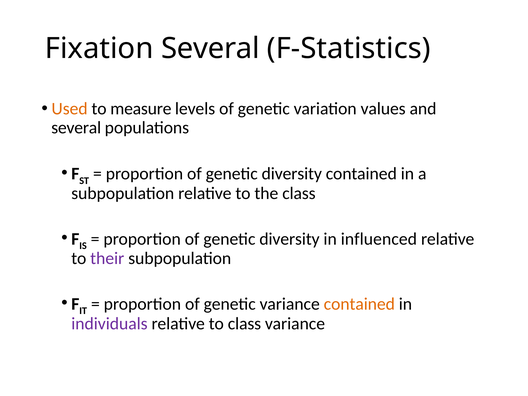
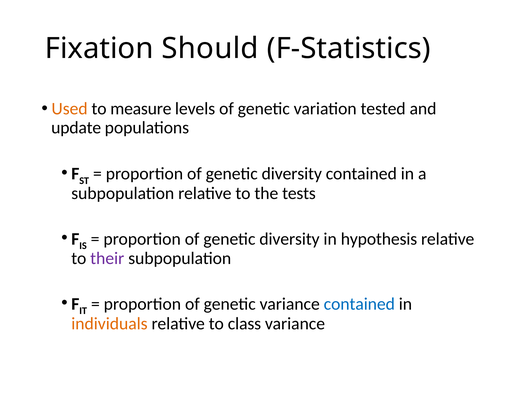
Fixation Several: Several -> Should
values: values -> tested
several at (76, 128): several -> update
the class: class -> tests
influenced: influenced -> hypothesis
contained at (359, 304) colour: orange -> blue
individuals colour: purple -> orange
